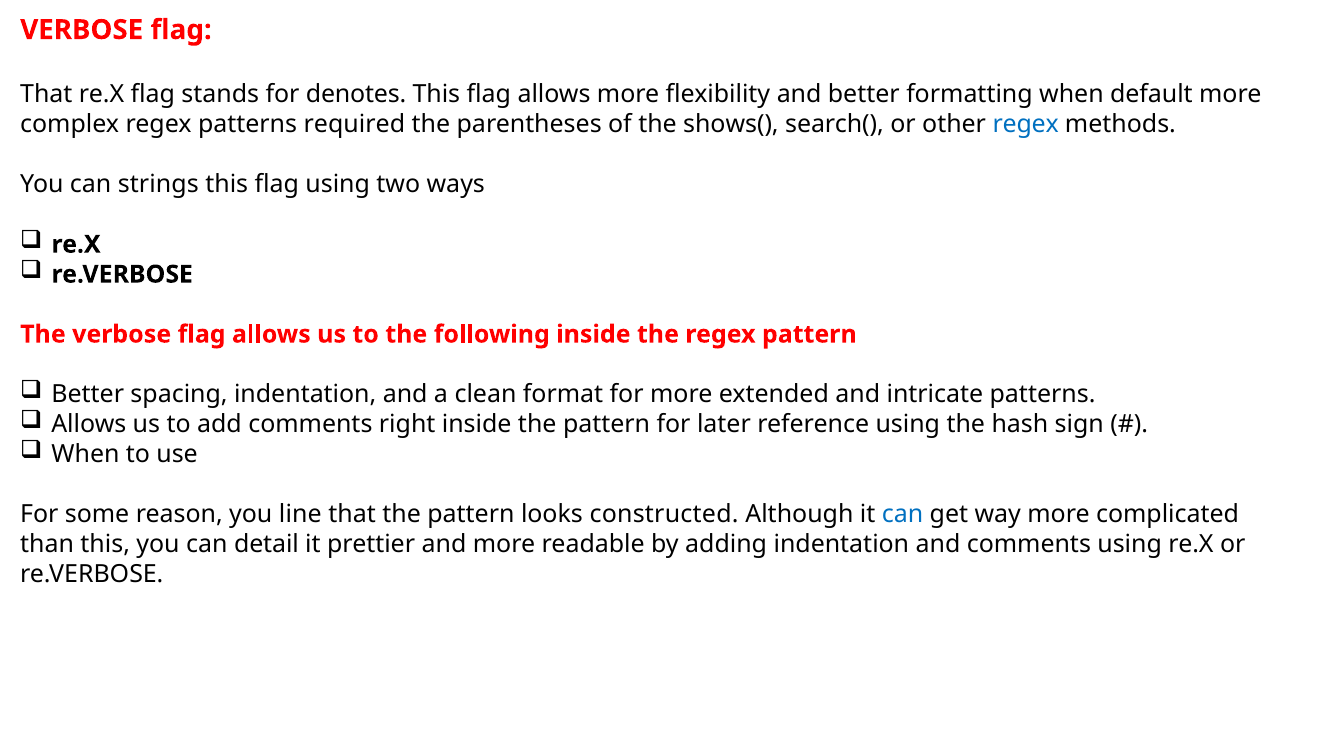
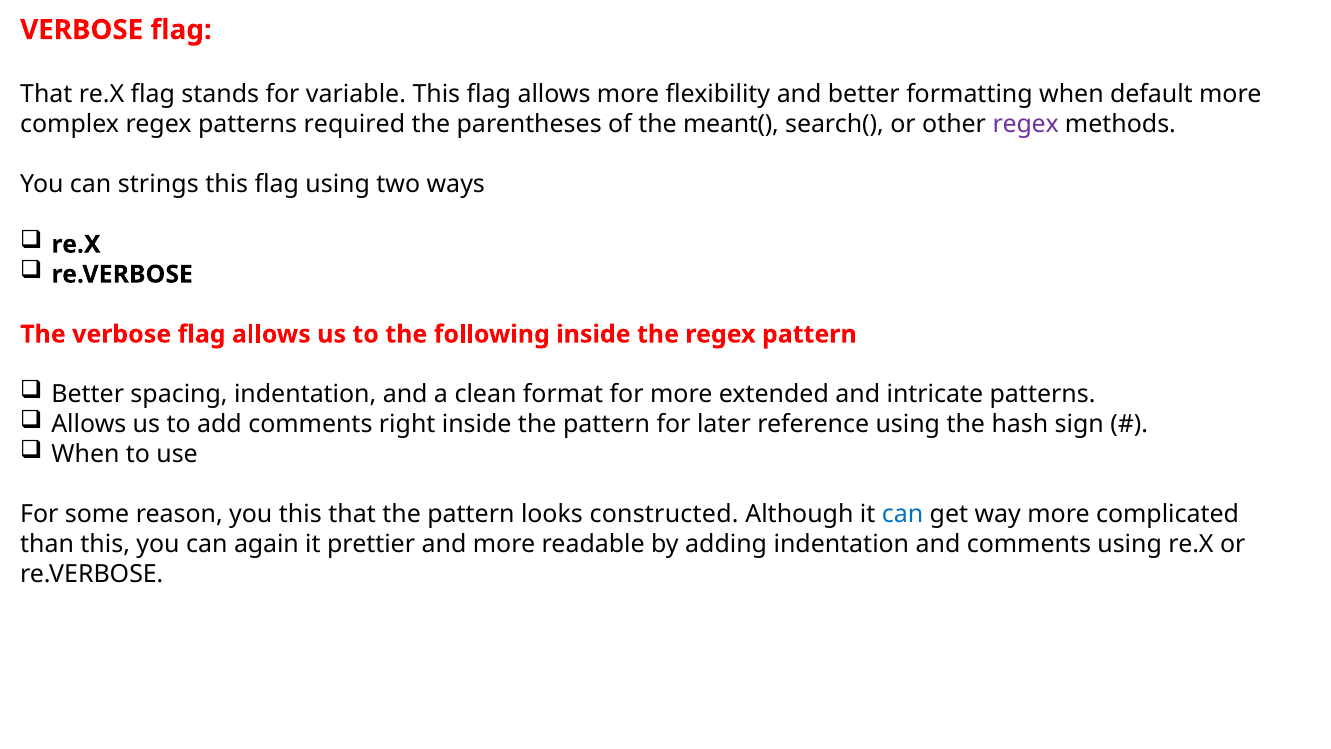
denotes: denotes -> variable
shows(: shows( -> meant(
regex at (1026, 125) colour: blue -> purple
you line: line -> this
detail: detail -> again
